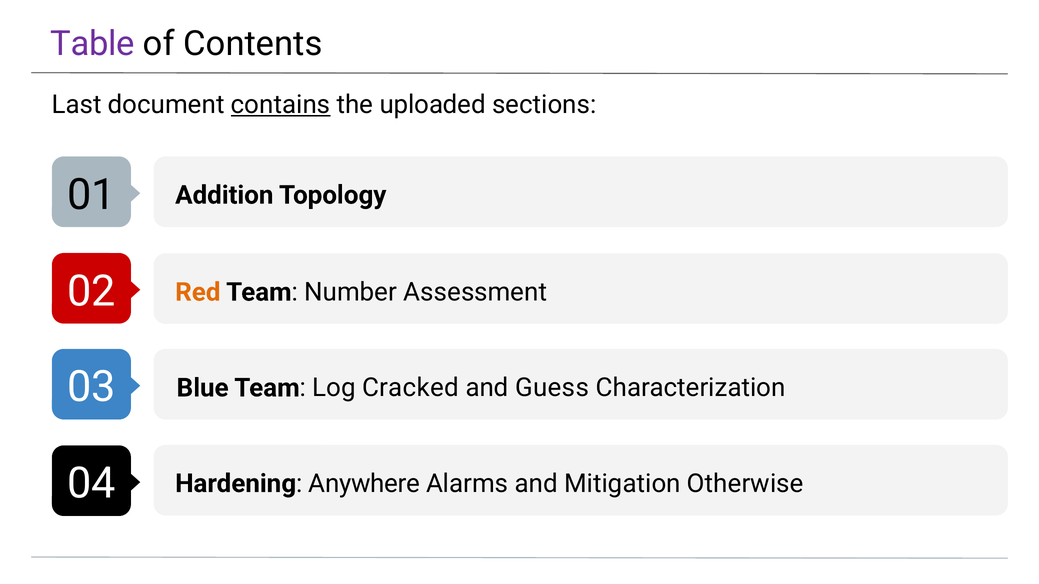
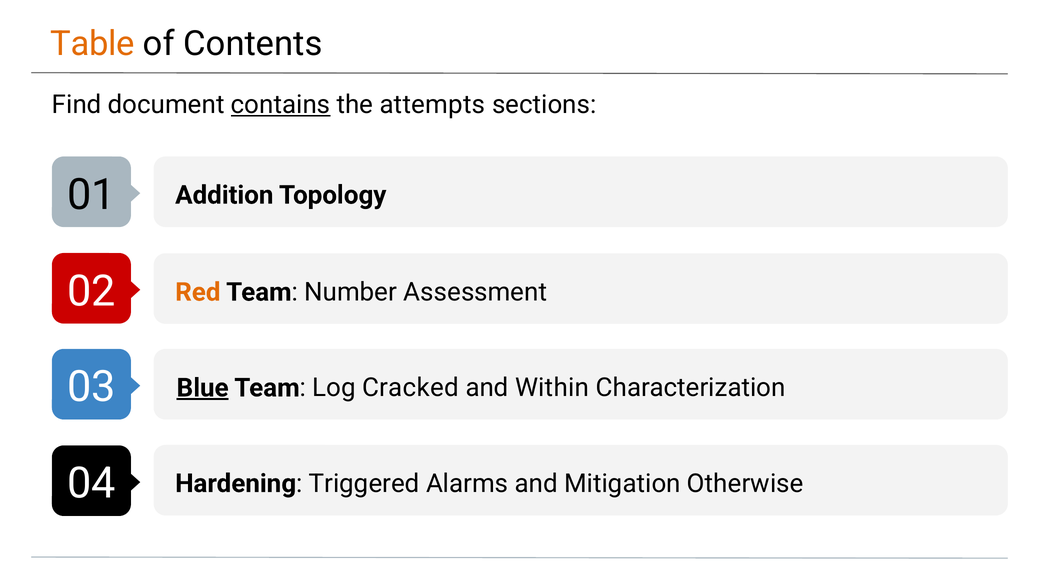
Table colour: purple -> orange
Last: Last -> Find
uploaded: uploaded -> attempts
Blue underline: none -> present
Guess: Guess -> Within
Anywhere: Anywhere -> Triggered
